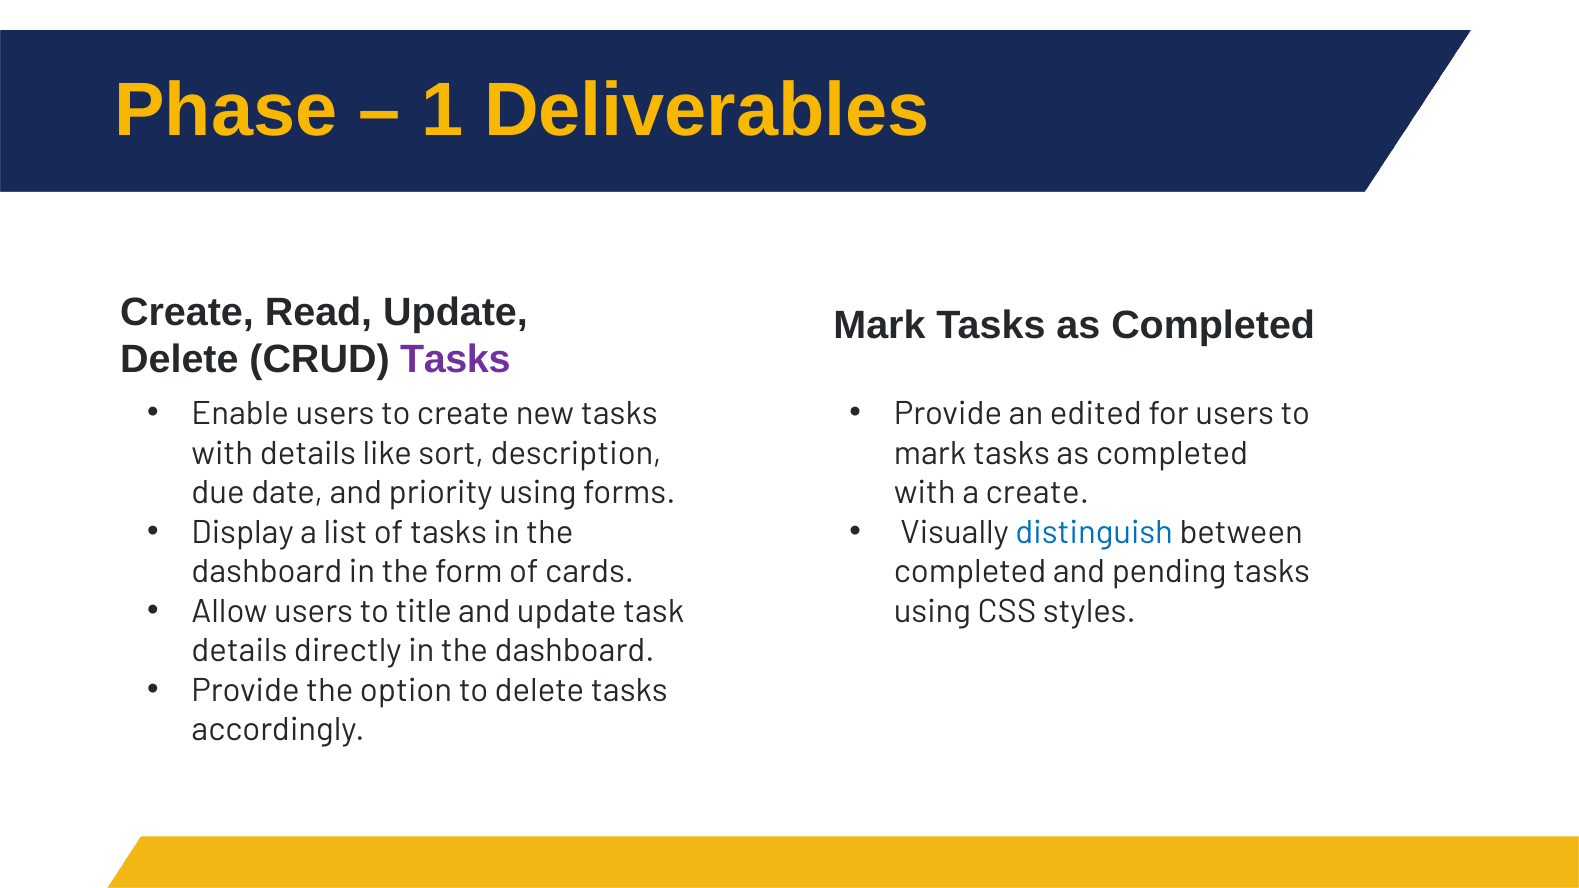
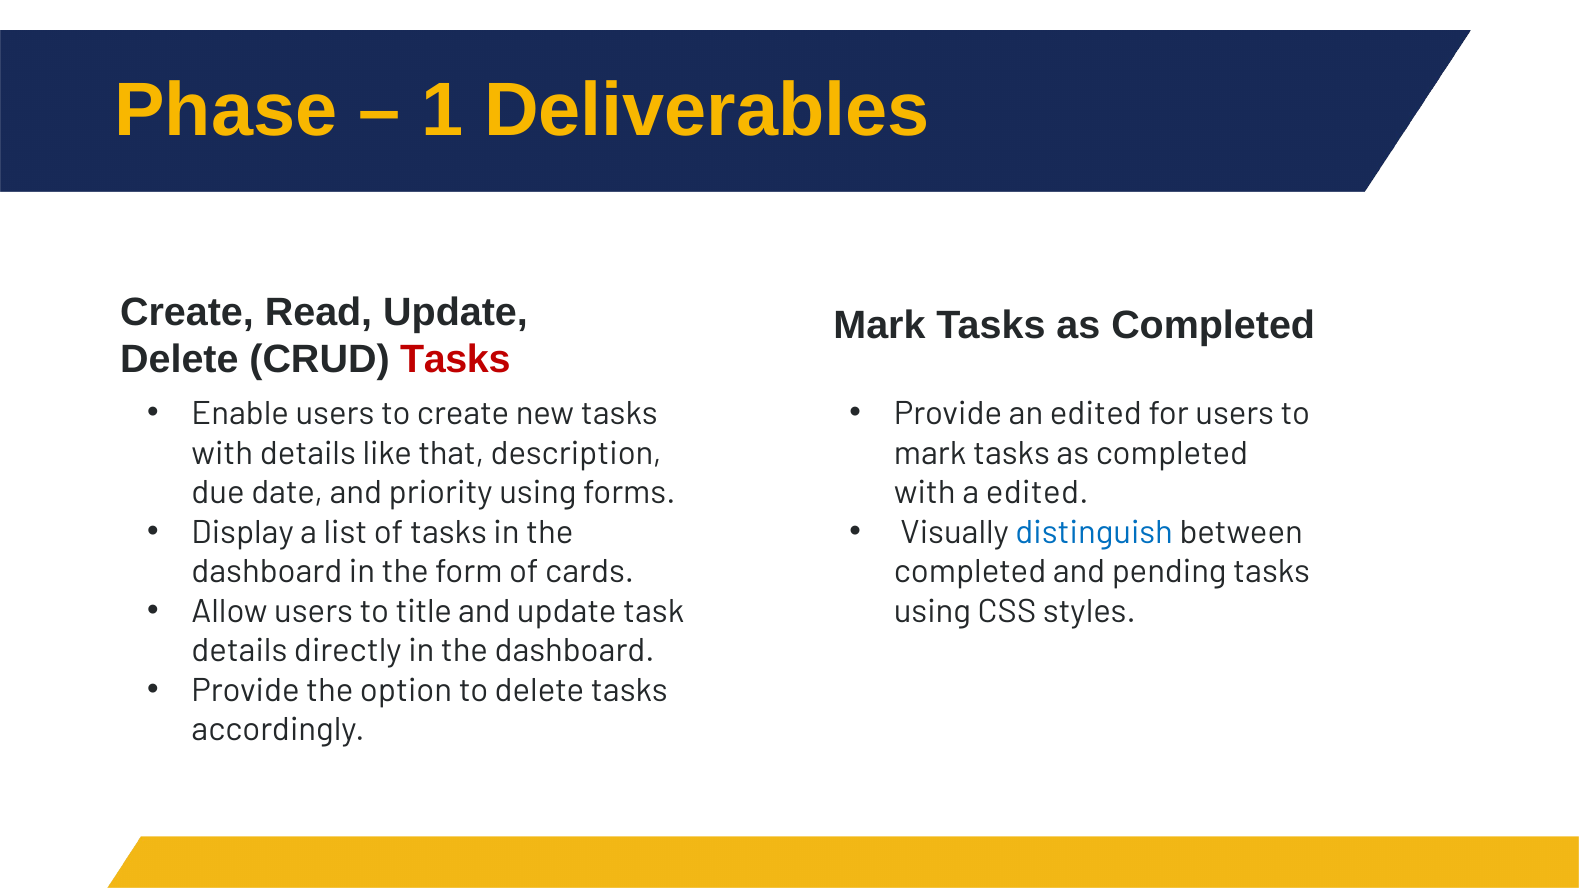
Tasks at (455, 360) colour: purple -> red
sort: sort -> that
a create: create -> edited
